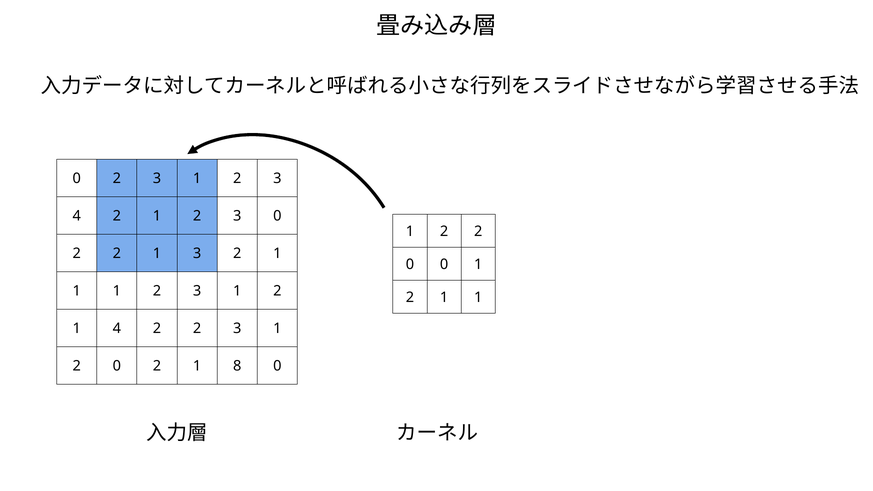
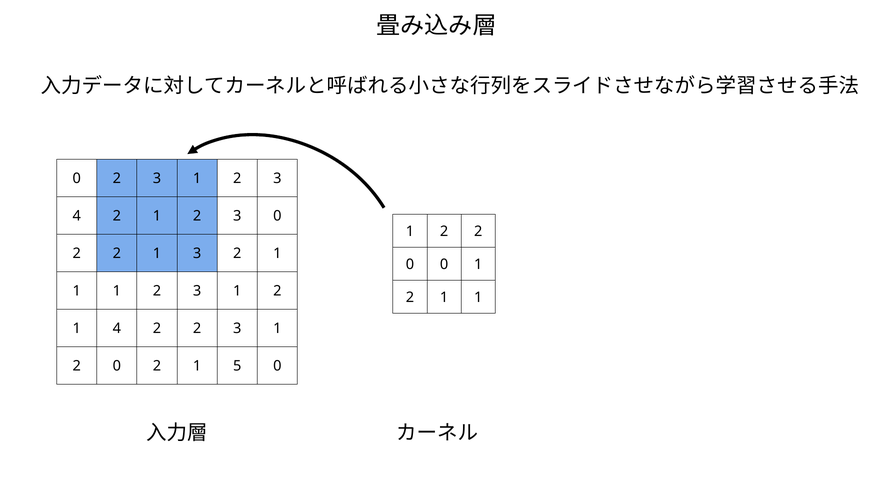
8: 8 -> 5
